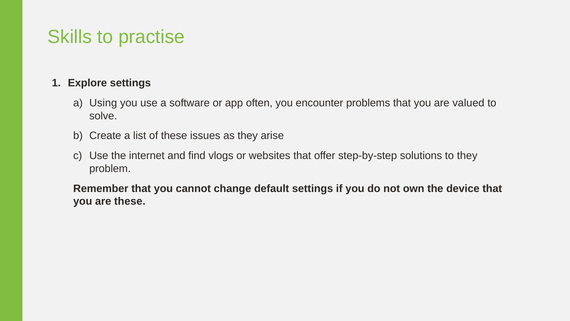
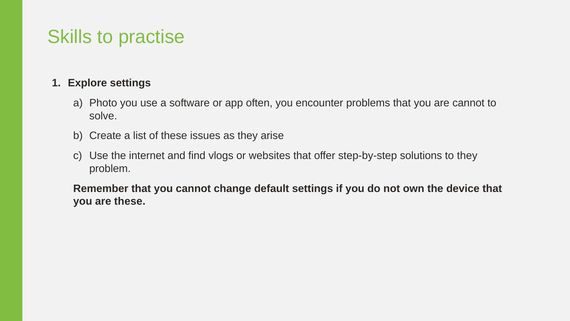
Using: Using -> Photo
are valued: valued -> cannot
